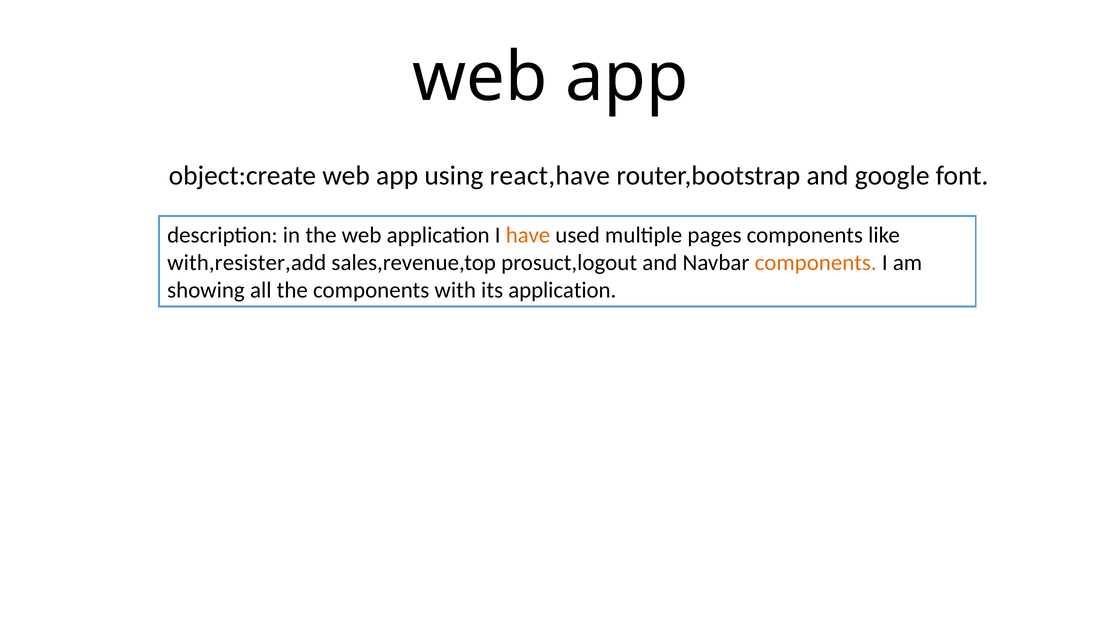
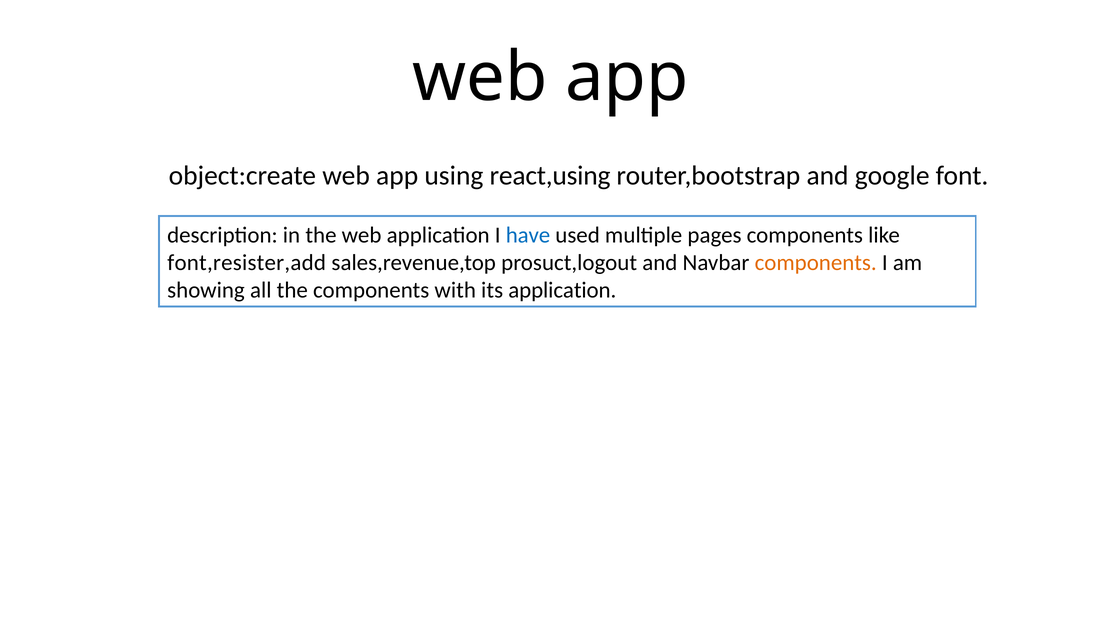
react,have: react,have -> react,using
have colour: orange -> blue
with,resister,add: with,resister,add -> font,resister,add
